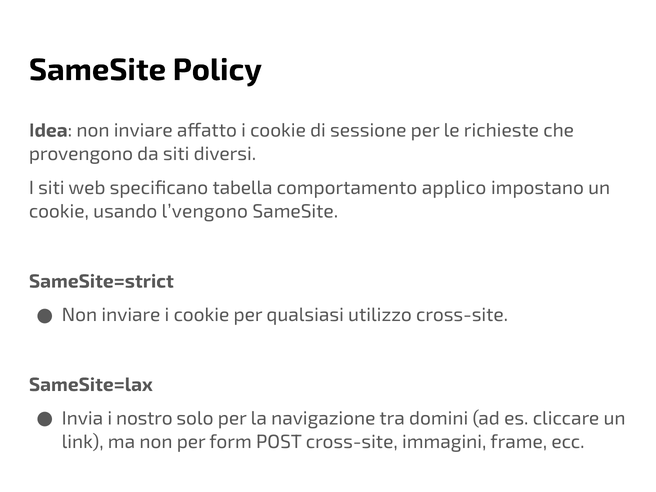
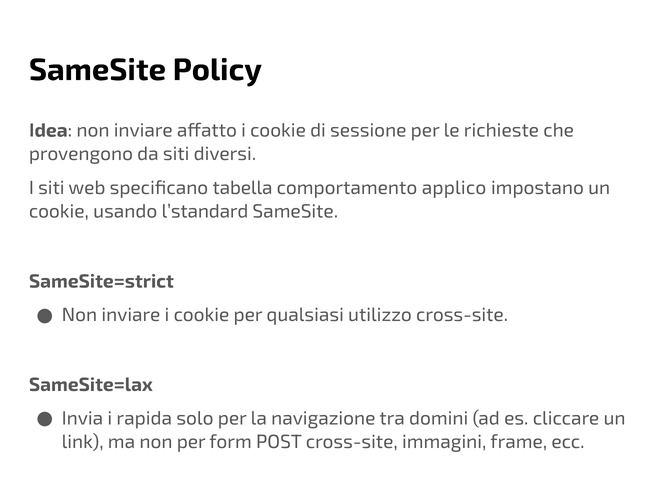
l’vengono: l’vengono -> l’standard
nostro: nostro -> rapida
